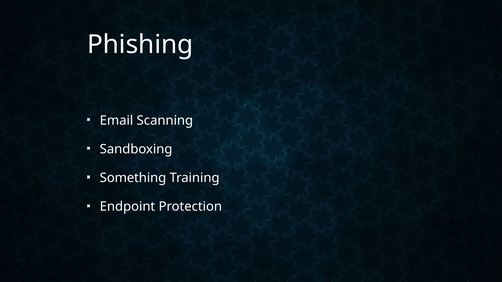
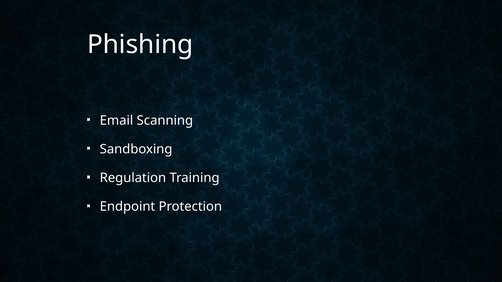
Something: Something -> Regulation
